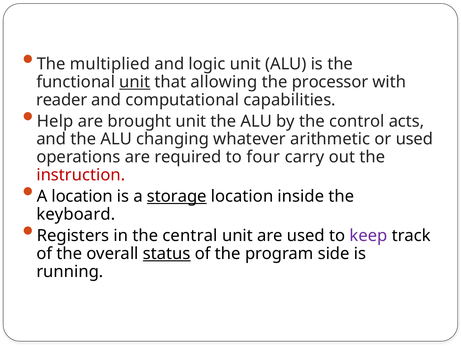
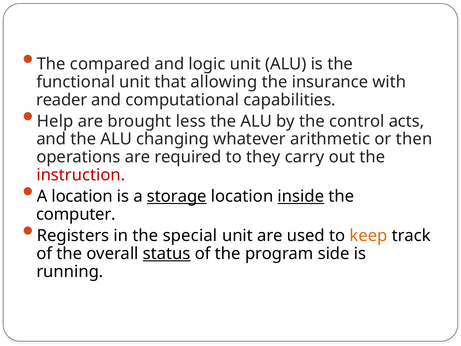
multiplied: multiplied -> compared
unit at (135, 82) underline: present -> none
processor: processor -> insurance
brought unit: unit -> less
or used: used -> then
four: four -> they
inside underline: none -> present
keyboard: keyboard -> computer
central: central -> special
keep colour: purple -> orange
